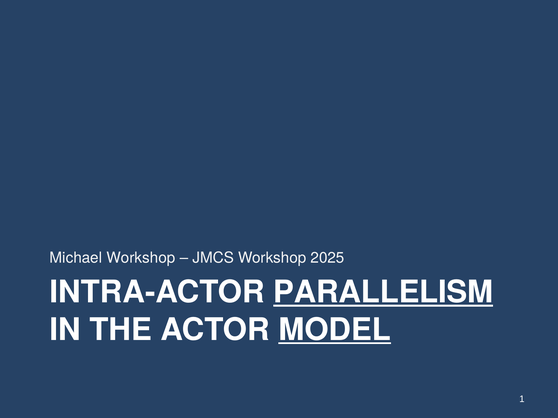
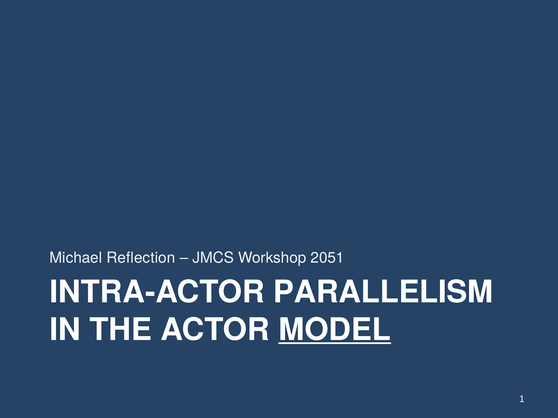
Michael Workshop: Workshop -> Reflection
2025: 2025 -> 2051
PARALLELISM underline: present -> none
